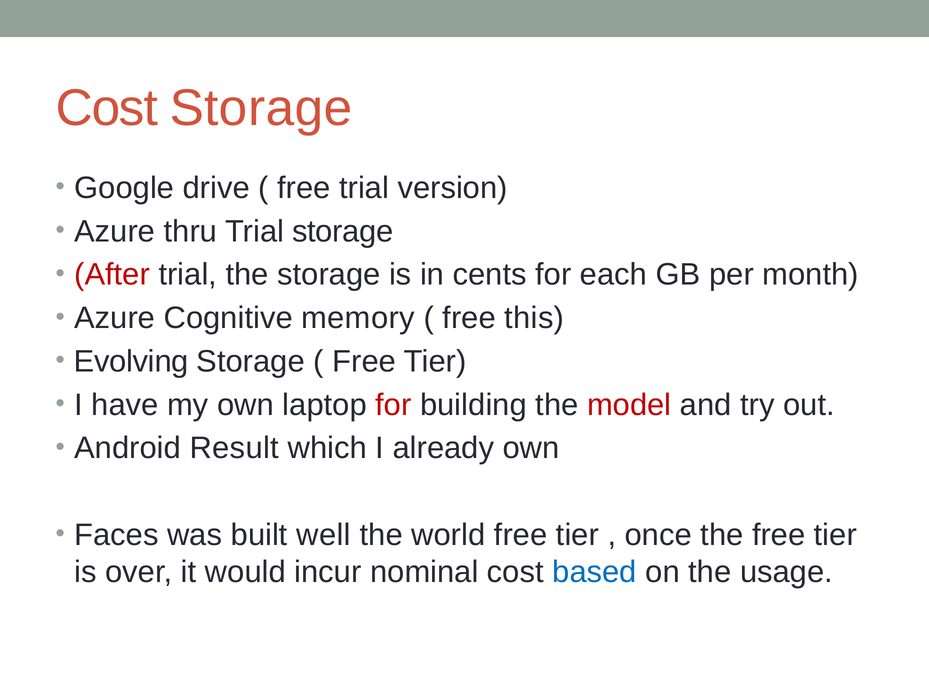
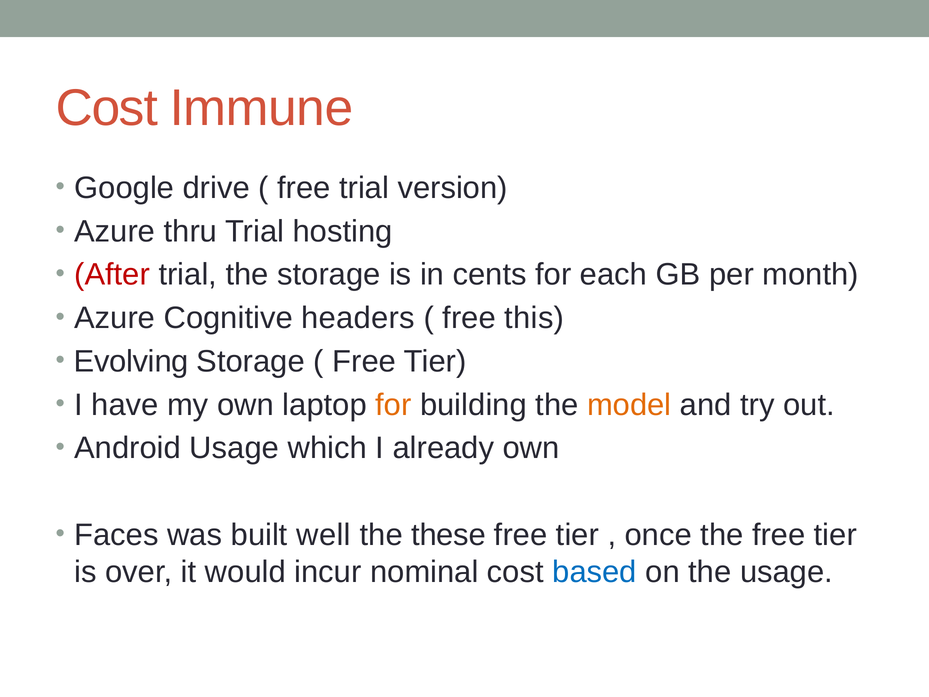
Cost Storage: Storage -> Immune
Trial storage: storage -> hosting
memory: memory -> headers
for at (393, 405) colour: red -> orange
model colour: red -> orange
Android Result: Result -> Usage
world: world -> these
